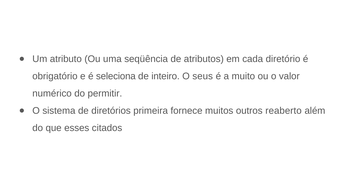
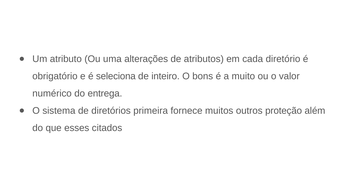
seqüência: seqüência -> alterações
seus: seus -> bons
permitir: permitir -> entrega
reaberto: reaberto -> proteção
